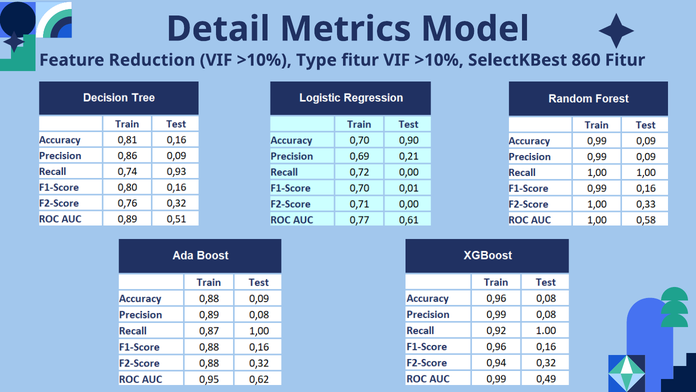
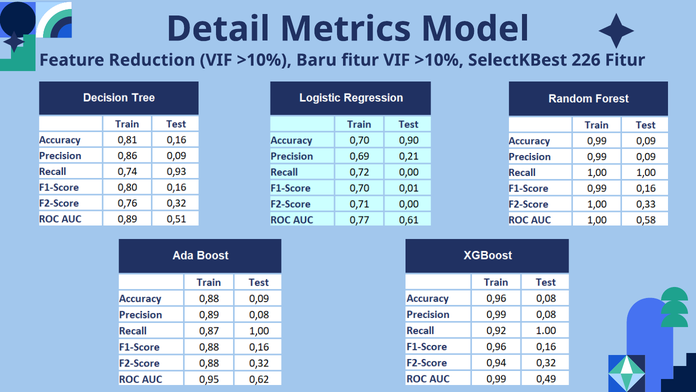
Type: Type -> Baru
860: 860 -> 226
